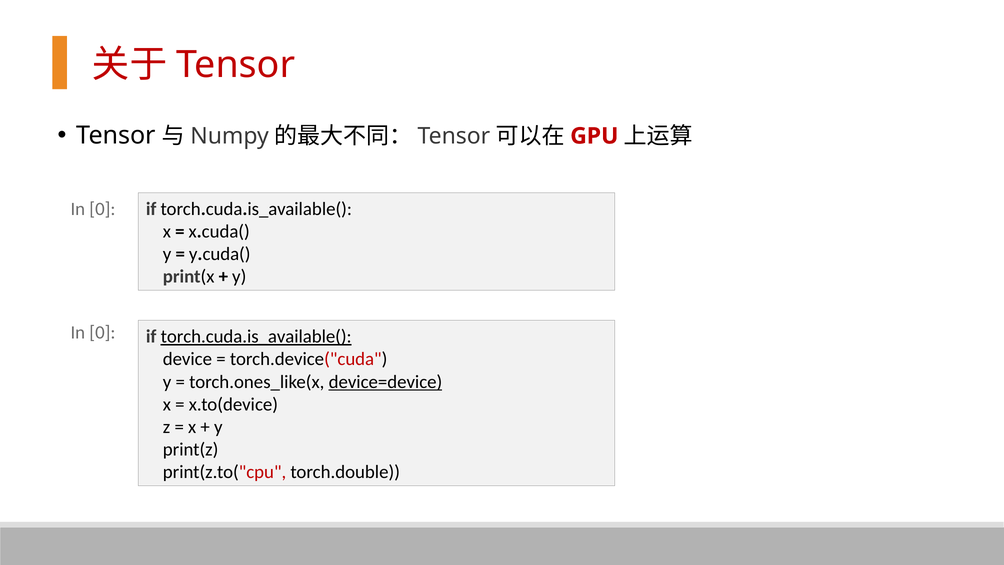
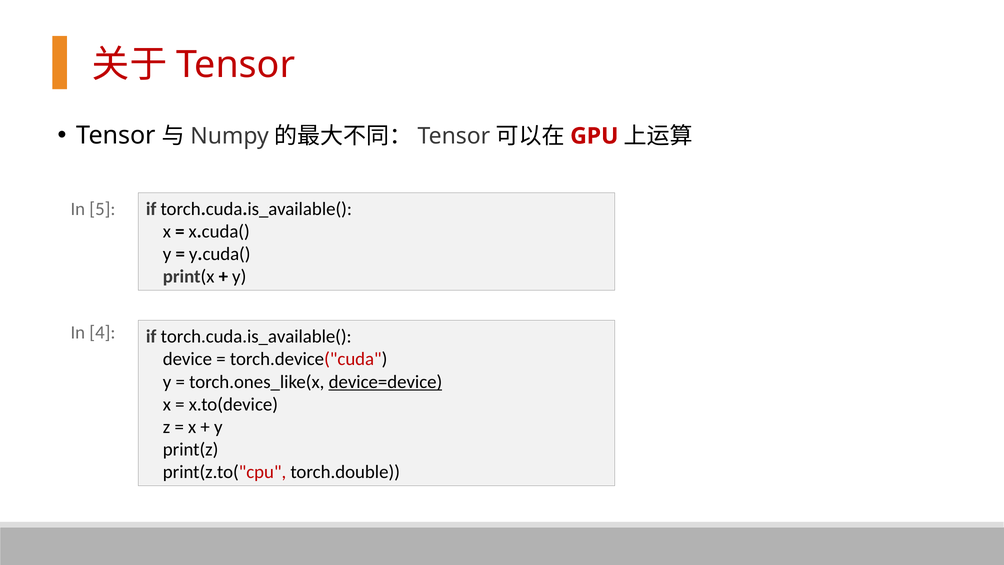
0 at (102, 209): 0 -> 5
0 at (102, 332): 0 -> 4
torch.cuda.is_available( at (256, 336) underline: present -> none
